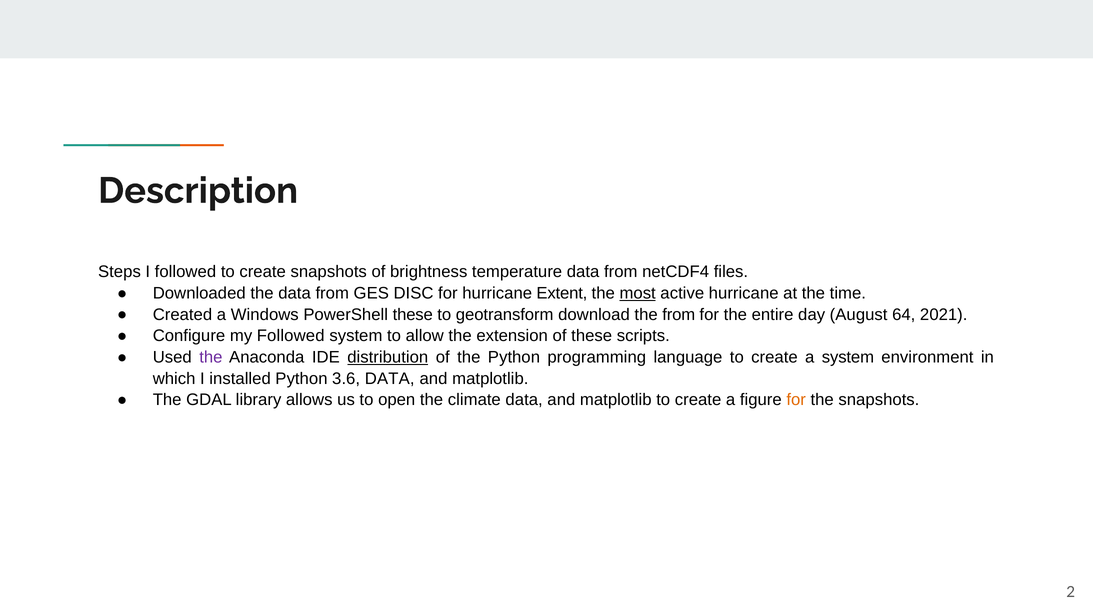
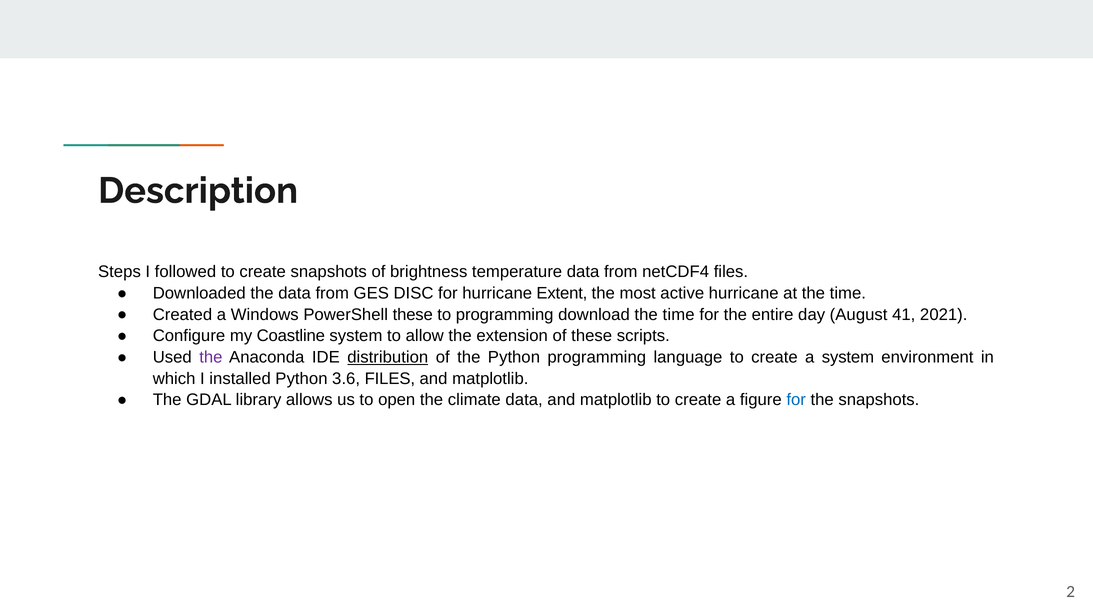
most underline: present -> none
to geotransform: geotransform -> programming
download the from: from -> time
64: 64 -> 41
my Followed: Followed -> Coastline
3.6 DATA: DATA -> FILES
for at (796, 400) colour: orange -> blue
